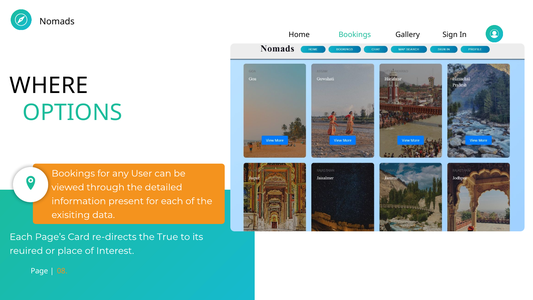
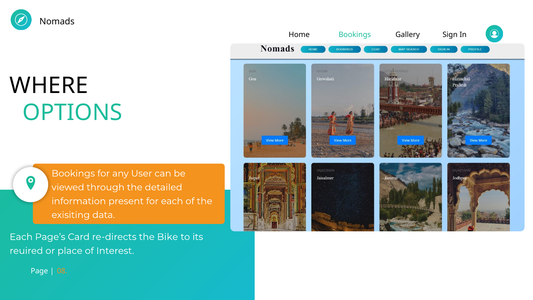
True: True -> Bike
